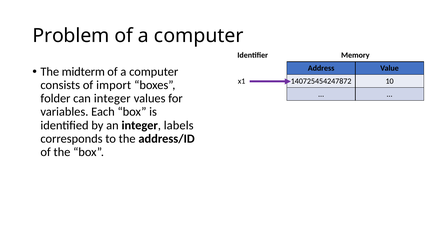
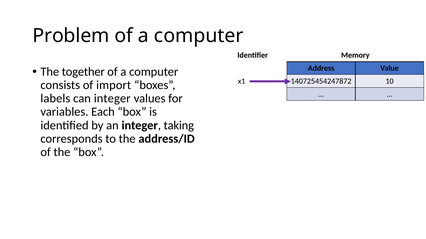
midterm: midterm -> together
folder: folder -> labels
labels: labels -> taking
